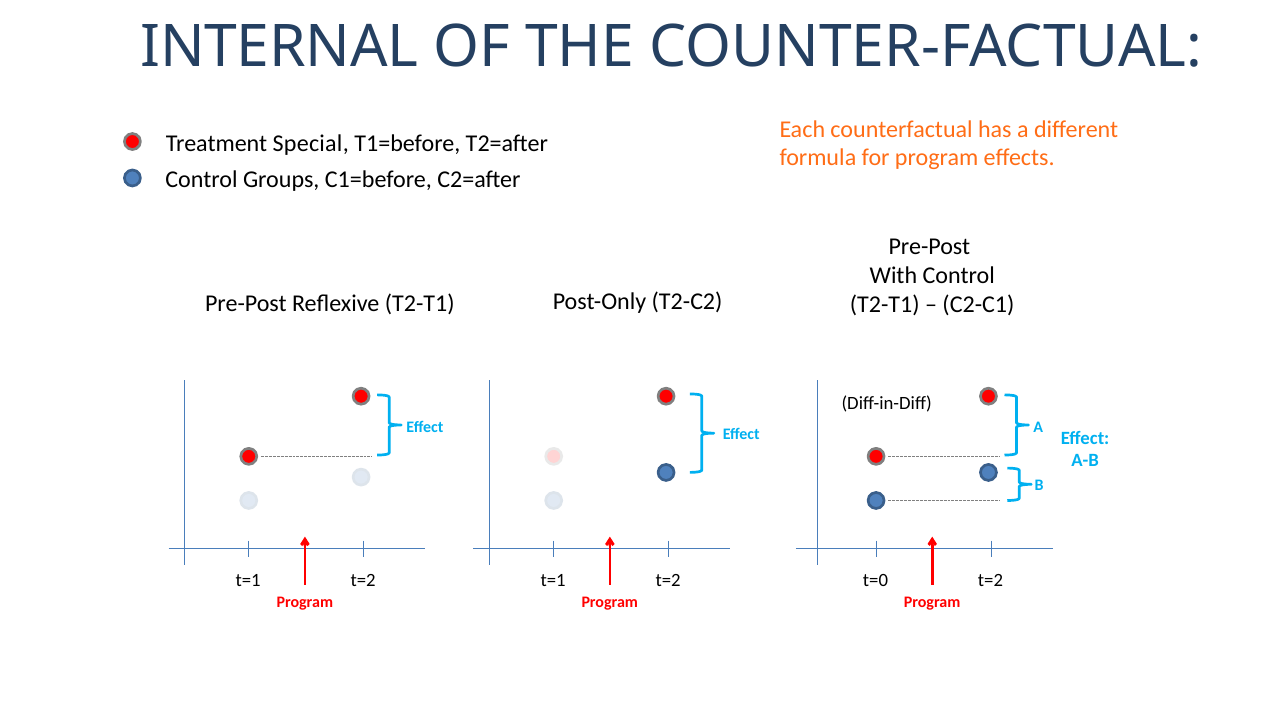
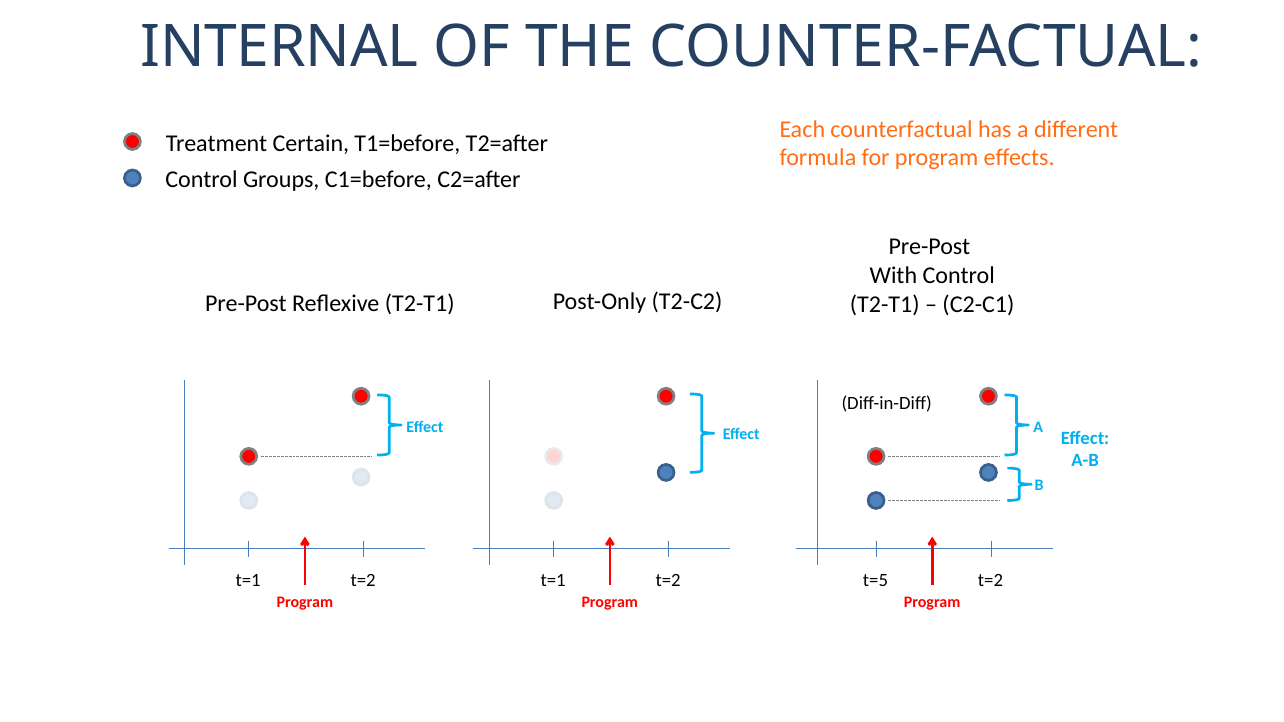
Special: Special -> Certain
t=0: t=0 -> t=5
